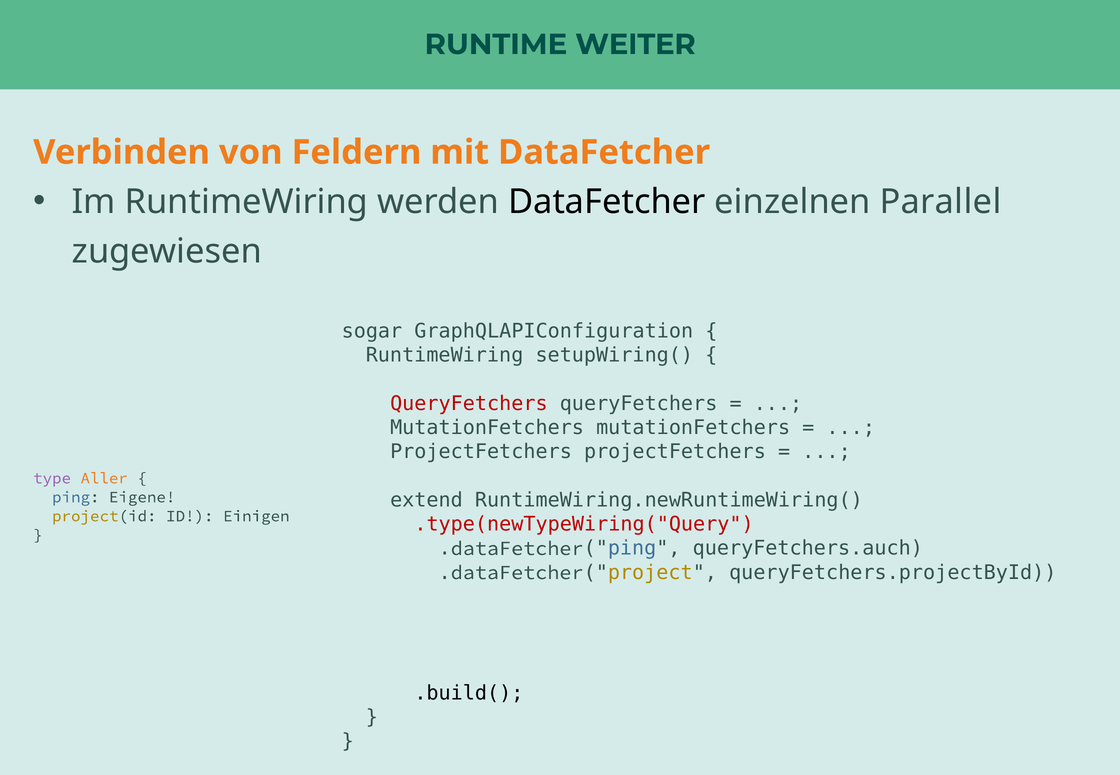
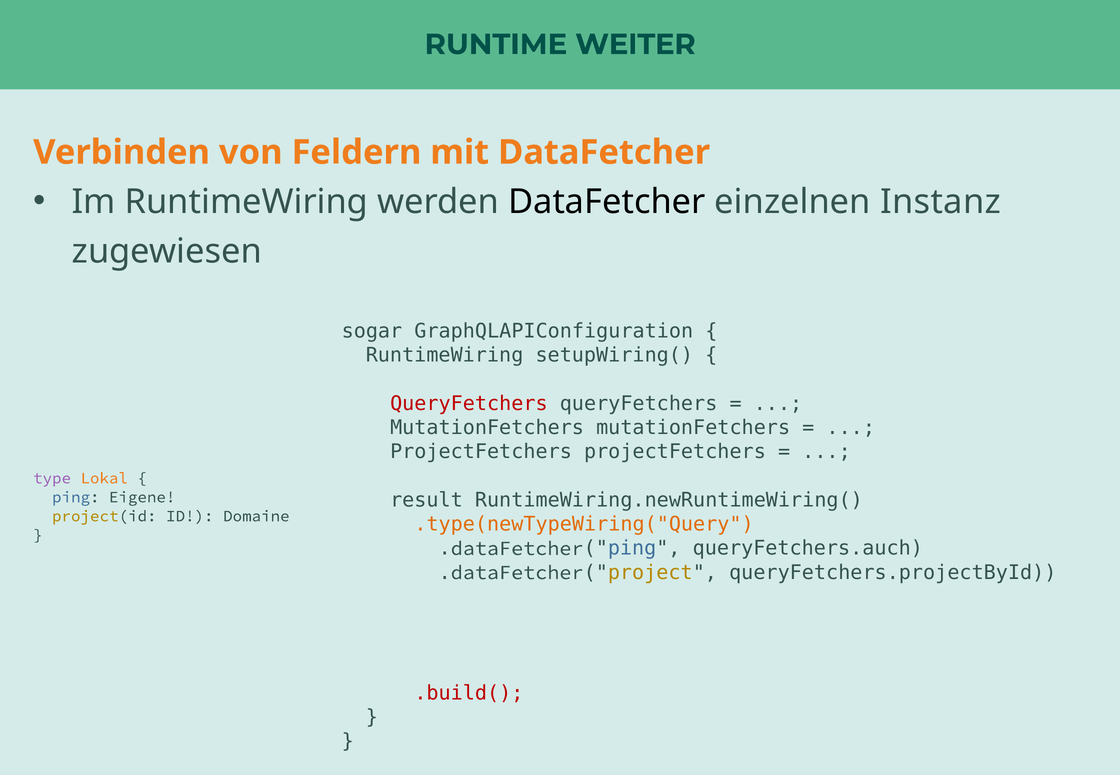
Parallel: Parallel -> Instanz
Aller: Aller -> Lokal
extend: extend -> result
Einigen: Einigen -> Domaine
.type(newTypeWiring("Query colour: red -> orange
.build( colour: black -> red
